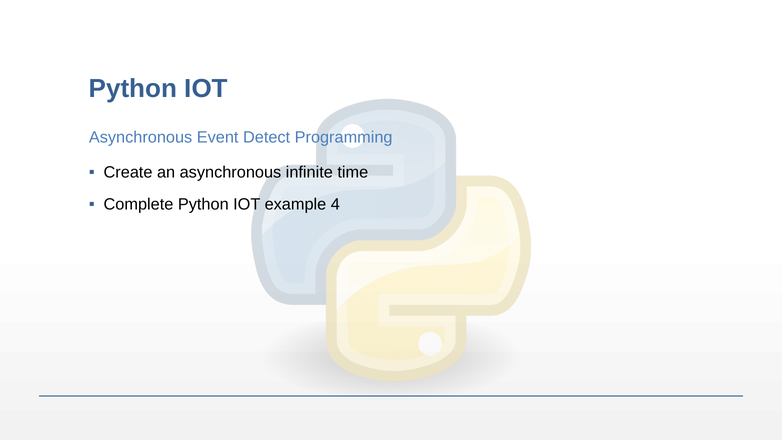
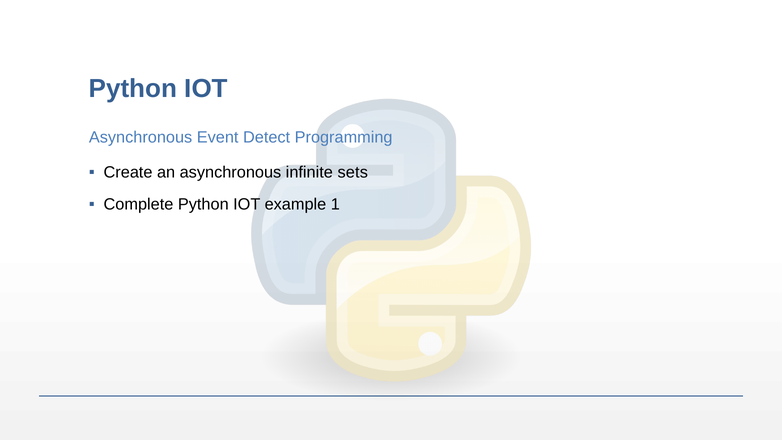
time: time -> sets
4: 4 -> 1
